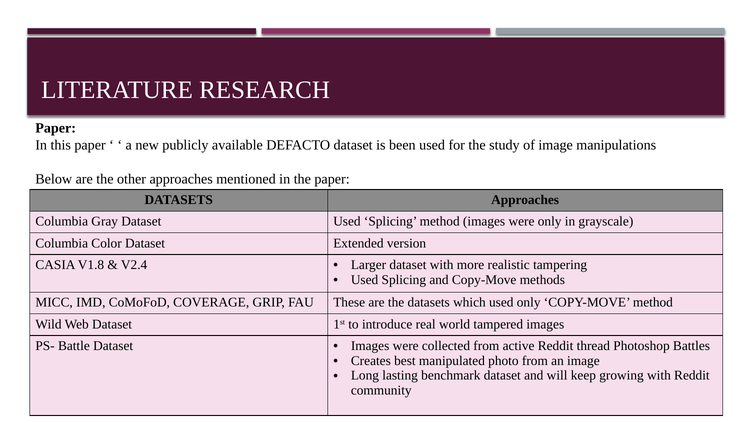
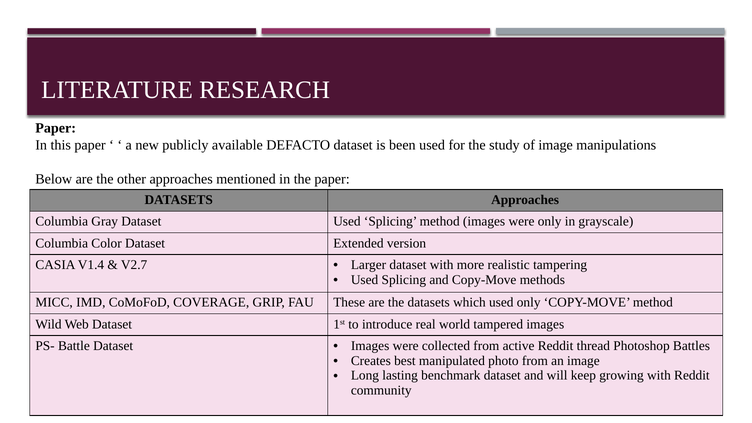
V1.8: V1.8 -> V1.4
V2.4: V2.4 -> V2.7
